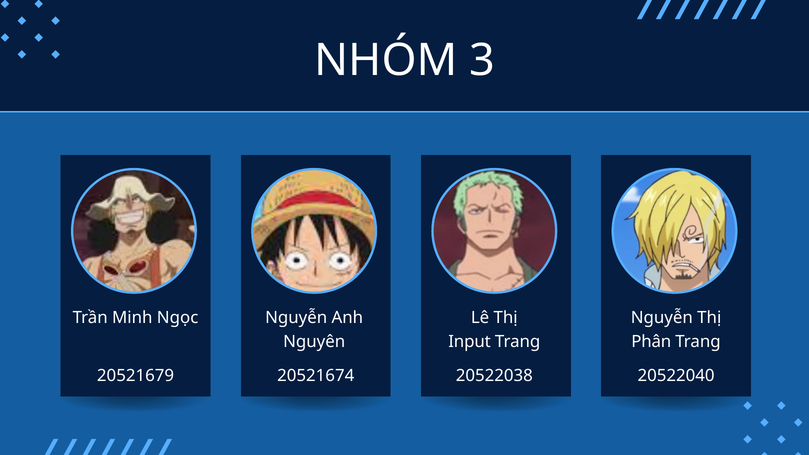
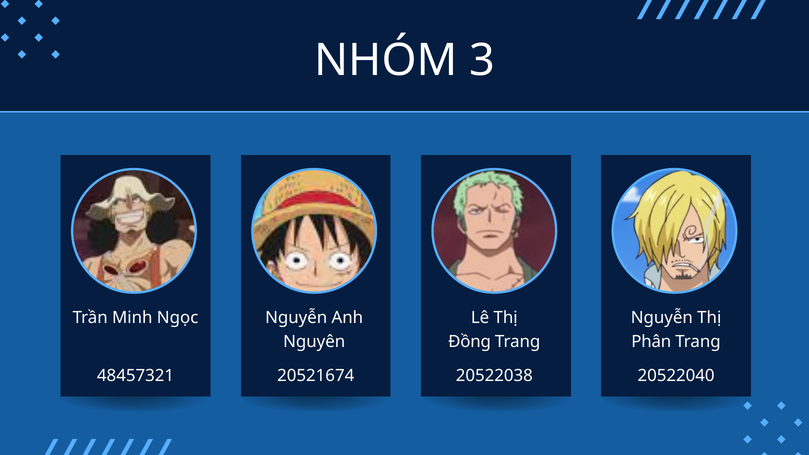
Input: Input -> Đồng
20521679: 20521679 -> 48457321
